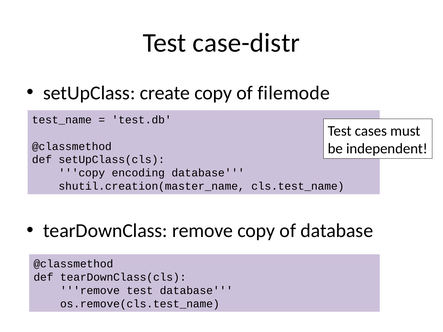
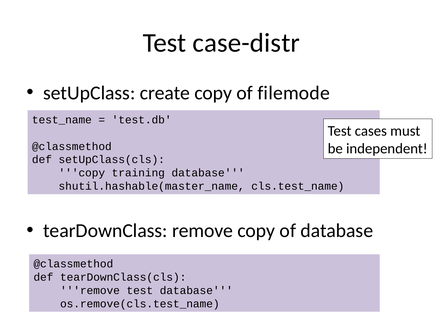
encoding: encoding -> training
shutil.creation(master_name: shutil.creation(master_name -> shutil.hashable(master_name
